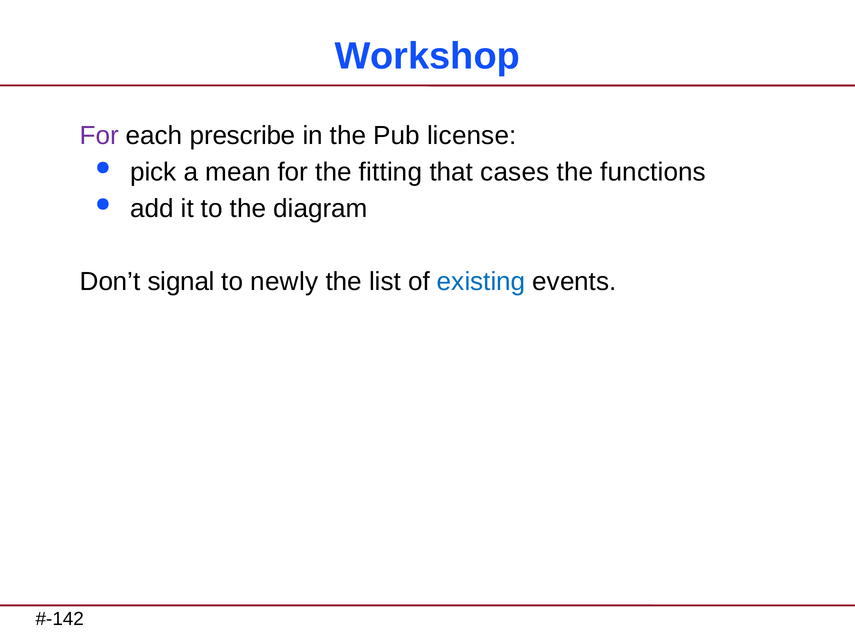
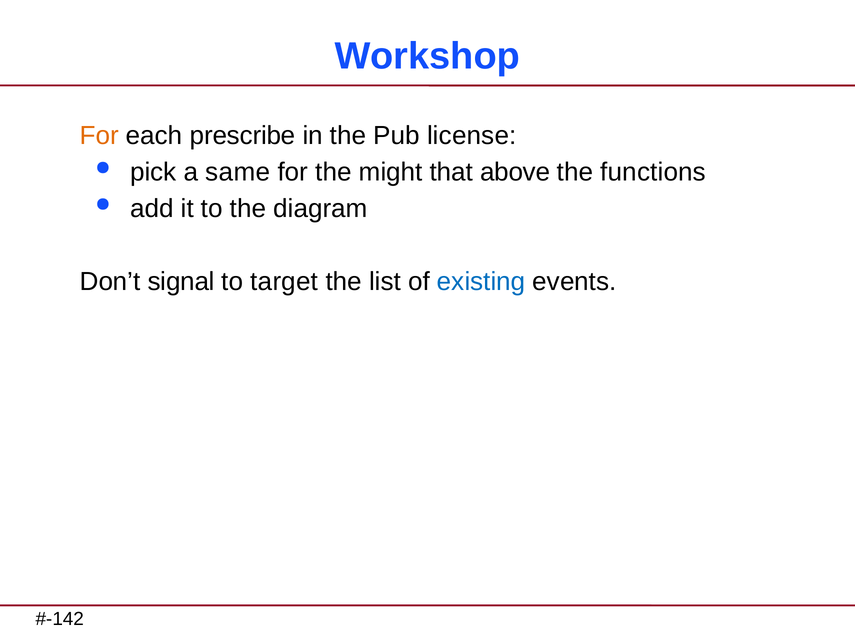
For at (99, 136) colour: purple -> orange
mean: mean -> same
fitting: fitting -> might
cases: cases -> above
newly: newly -> target
